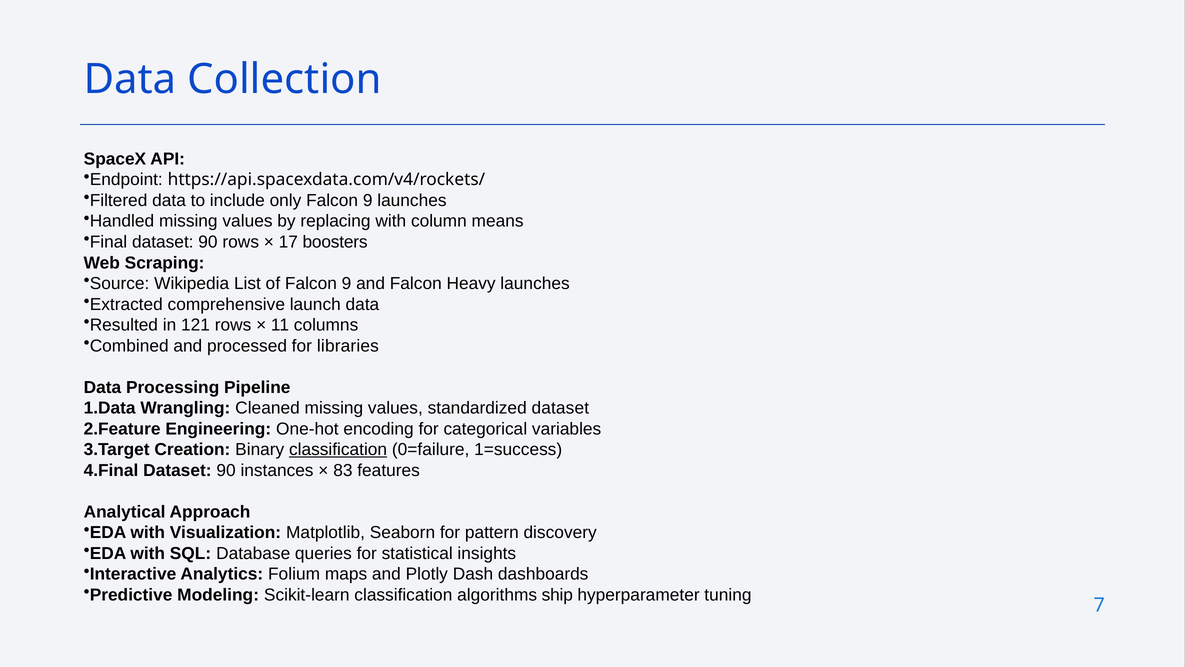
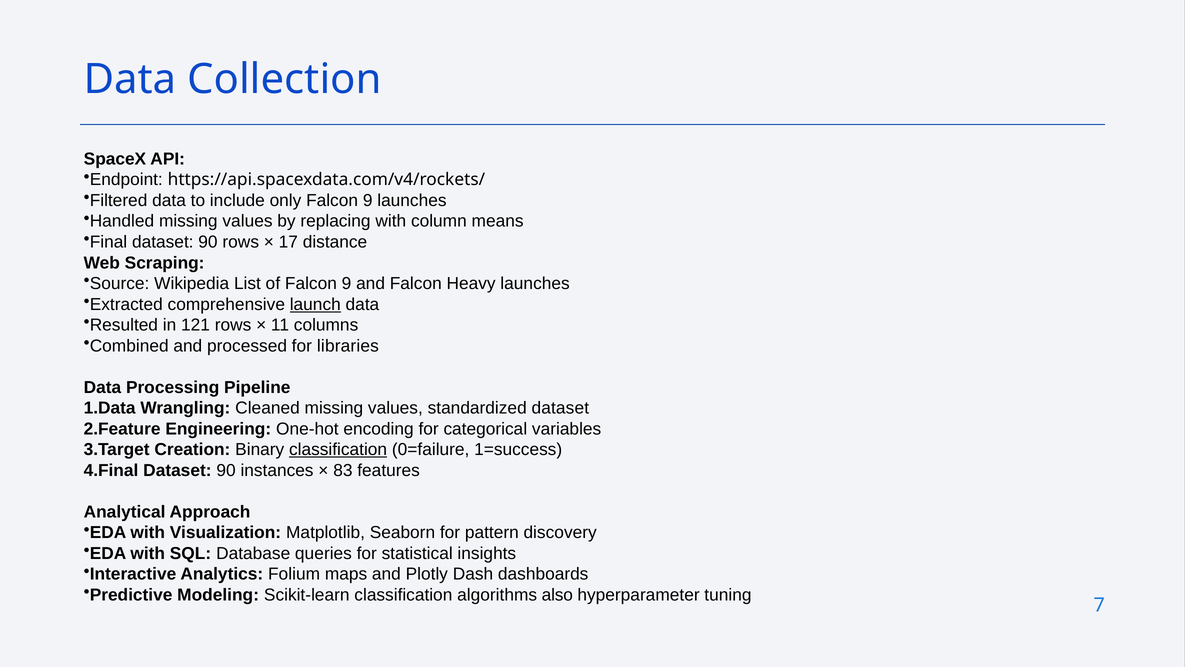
boosters: boosters -> distance
launch underline: none -> present
ship: ship -> also
